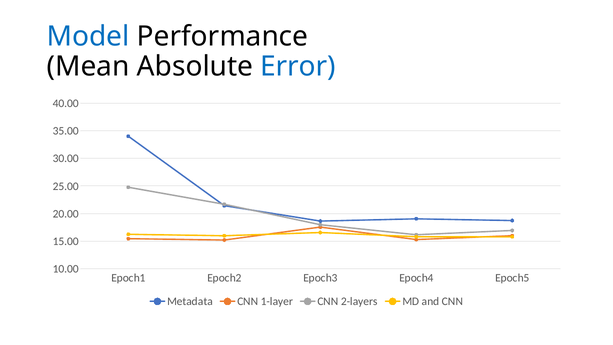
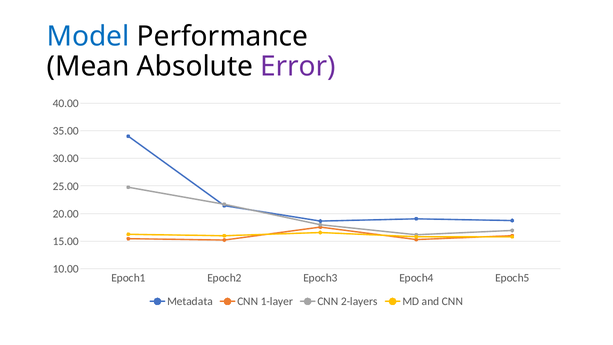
Error colour: blue -> purple
